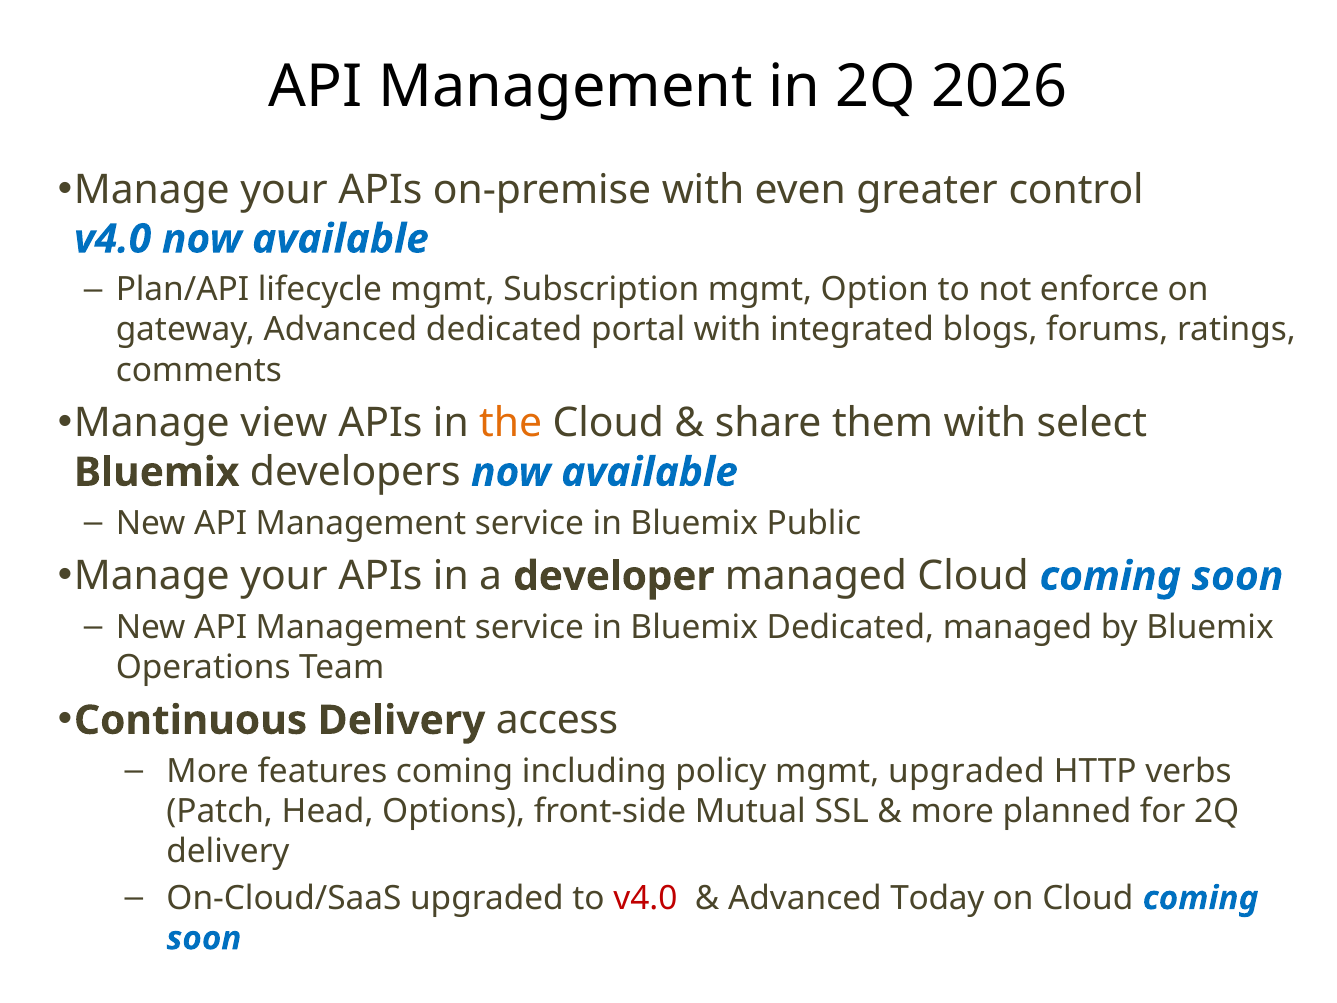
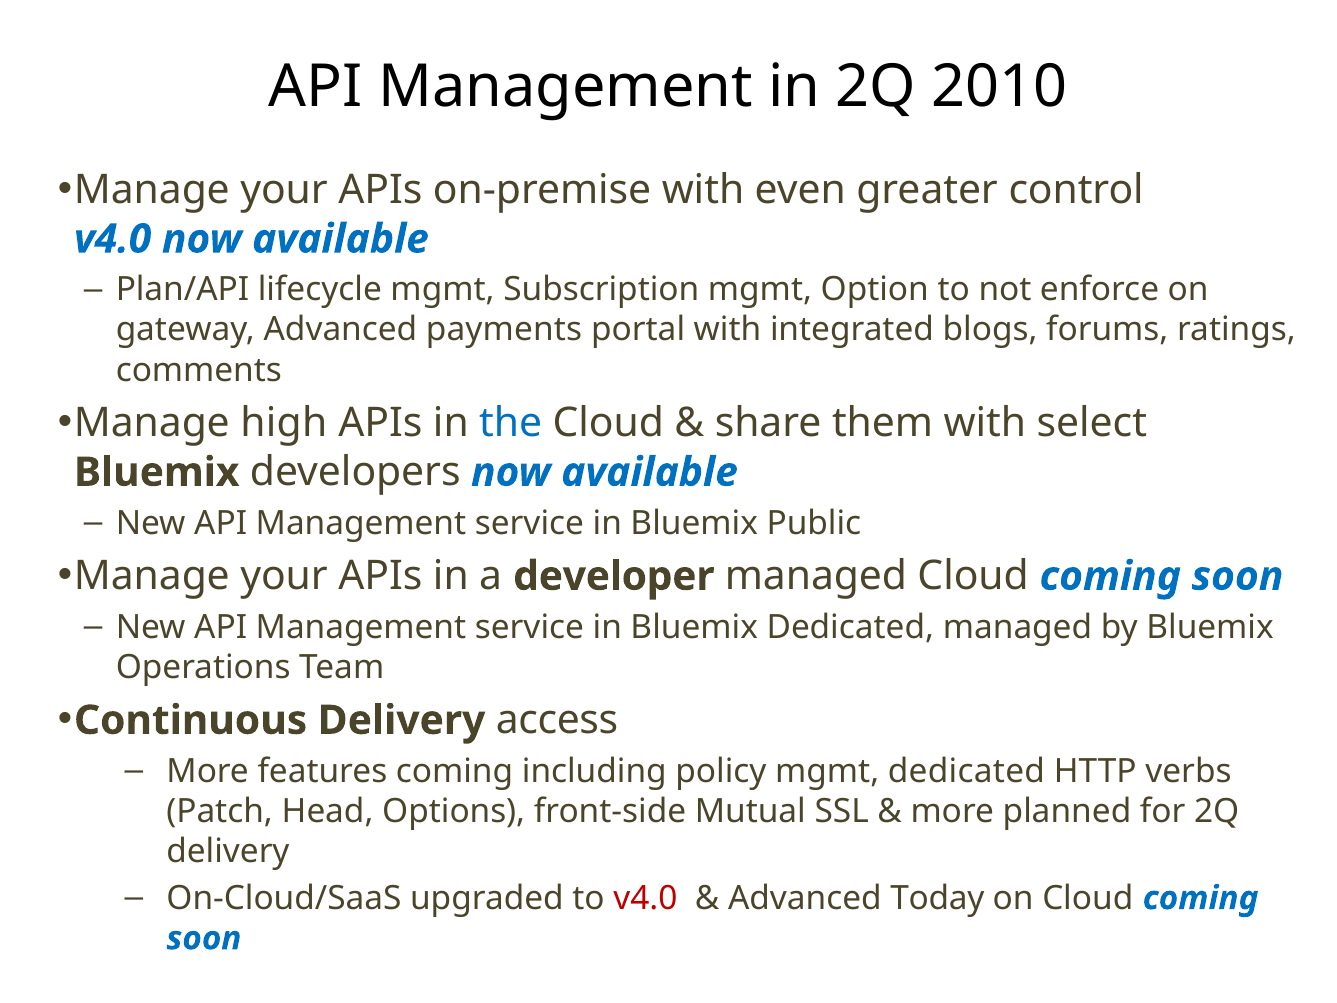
2026: 2026 -> 2010
Advanced dedicated: dedicated -> payments
view: view -> high
the colour: orange -> blue
mgmt upgraded: upgraded -> dedicated
